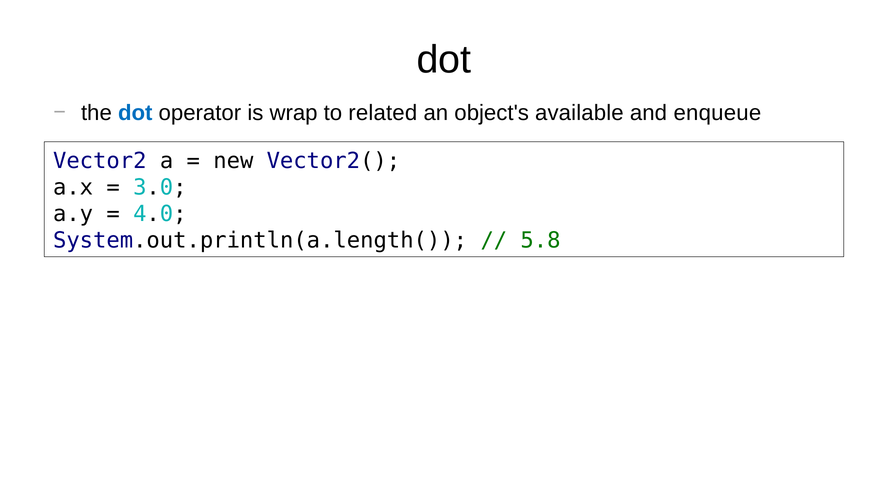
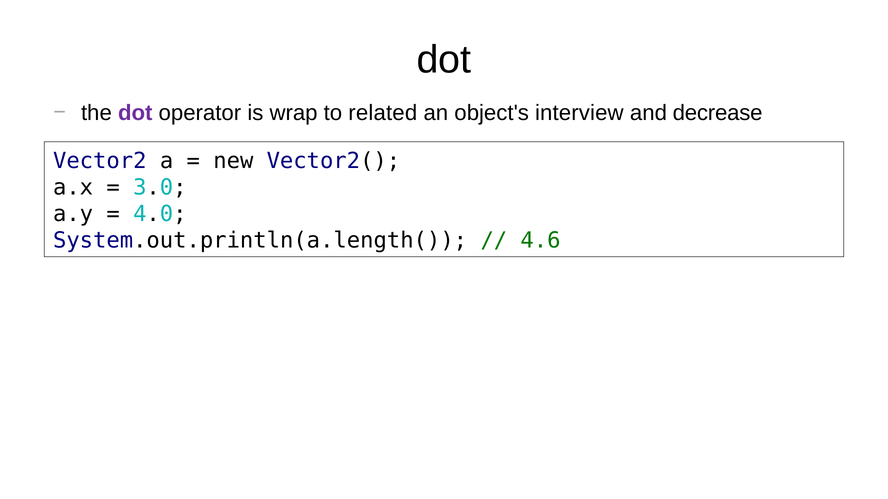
dot at (135, 113) colour: blue -> purple
available: available -> interview
enqueue: enqueue -> decrease
5.8: 5.8 -> 4.6
